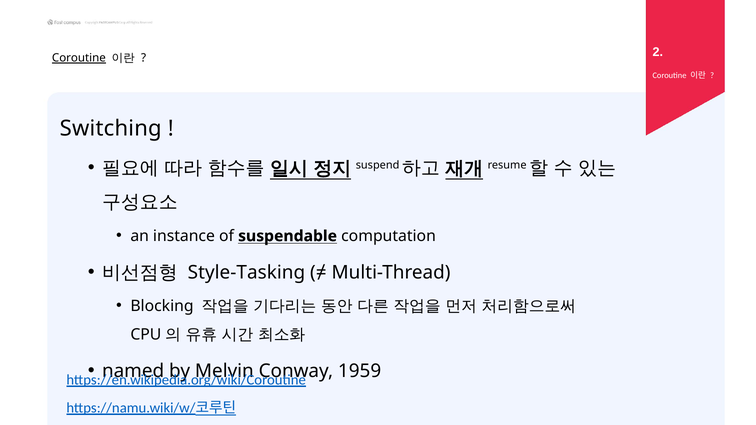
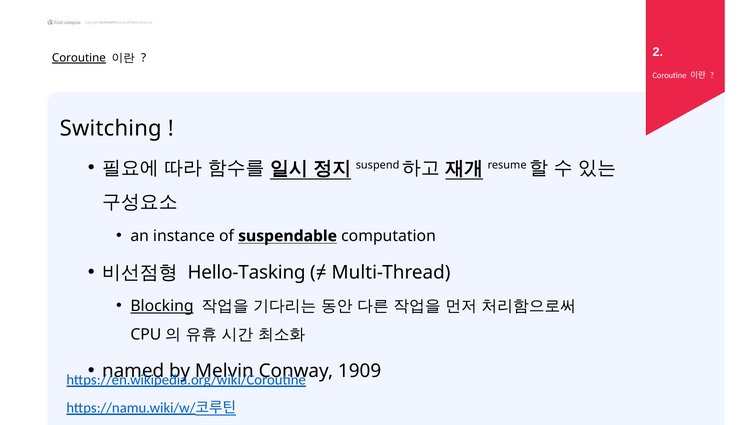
Style-Tasking: Style-Tasking -> Hello-Tasking
Blocking underline: none -> present
1959: 1959 -> 1909
